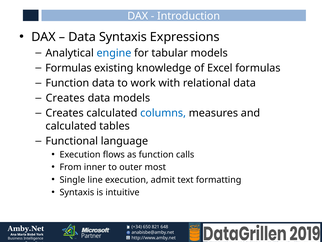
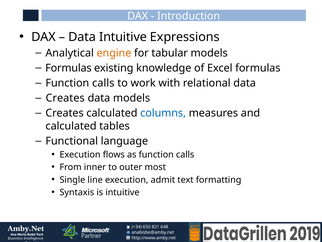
Data Syntaxis: Syntaxis -> Intuitive
engine colour: blue -> orange
data at (103, 83): data -> calls
